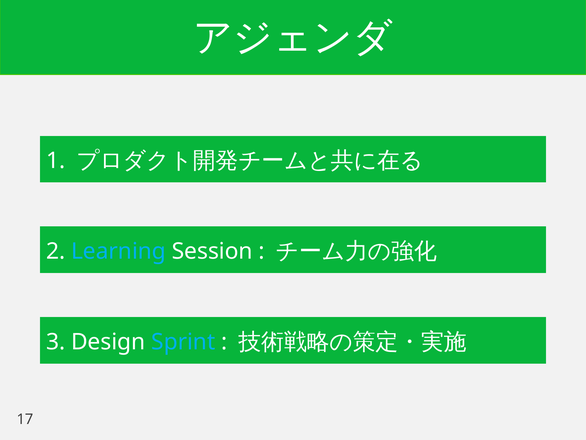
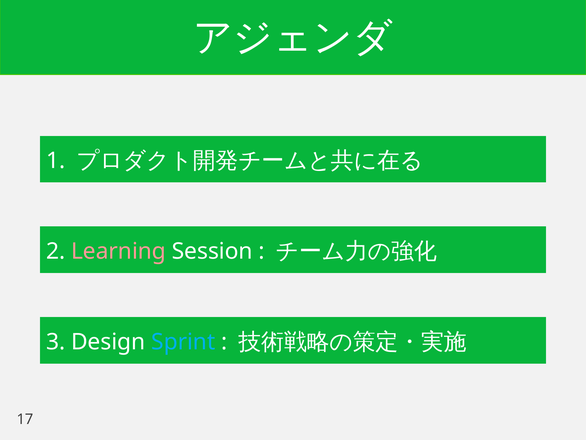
Learning colour: light blue -> pink
